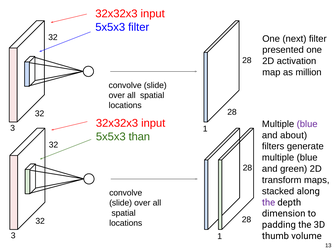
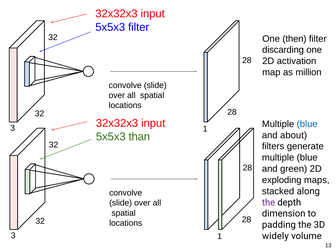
next: next -> then
presented: presented -> discarding
blue at (307, 124) colour: purple -> blue
transform: transform -> exploding
thumb: thumb -> widely
